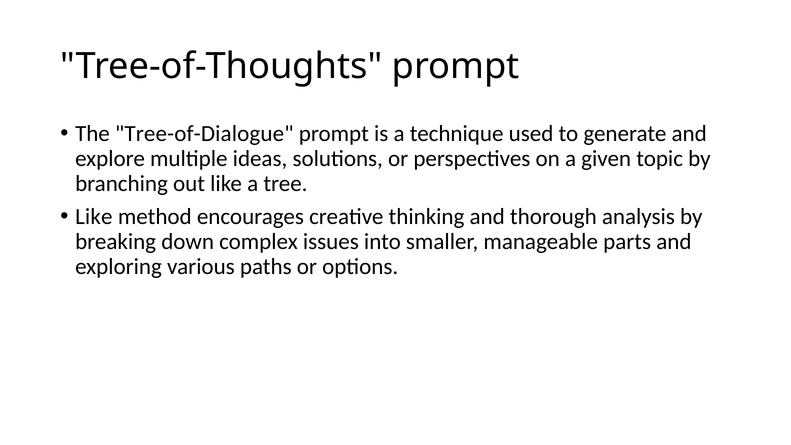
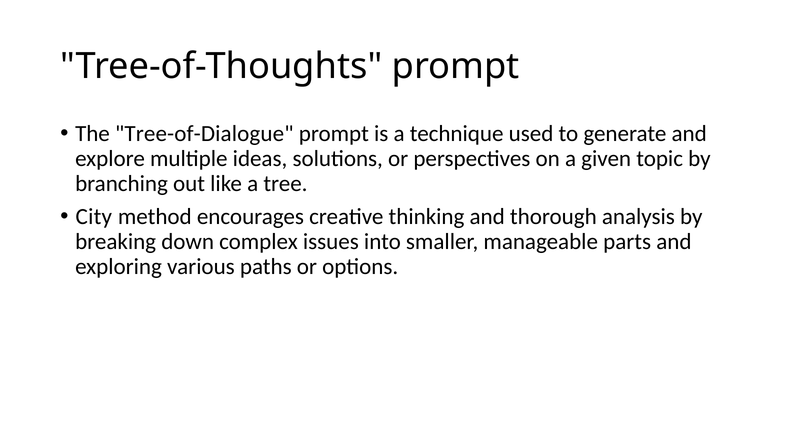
Like at (94, 217): Like -> City
